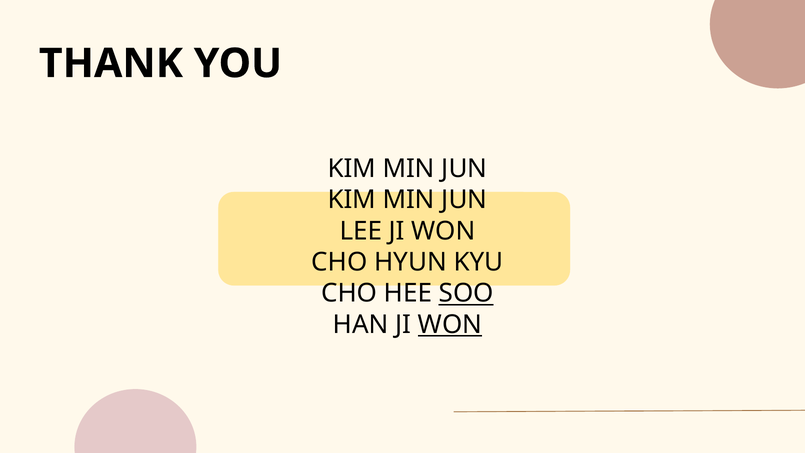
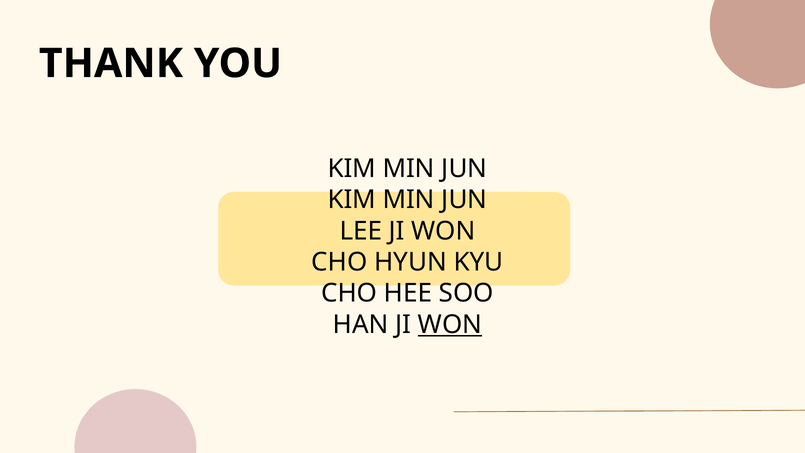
SOO underline: present -> none
